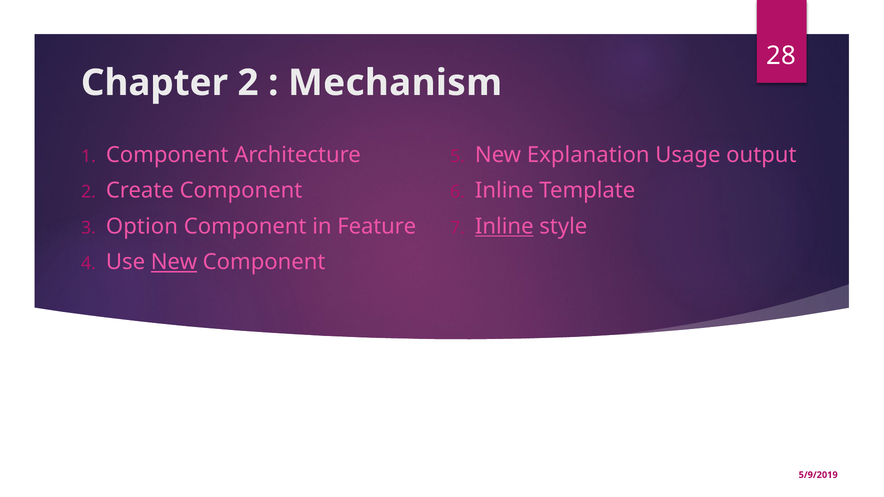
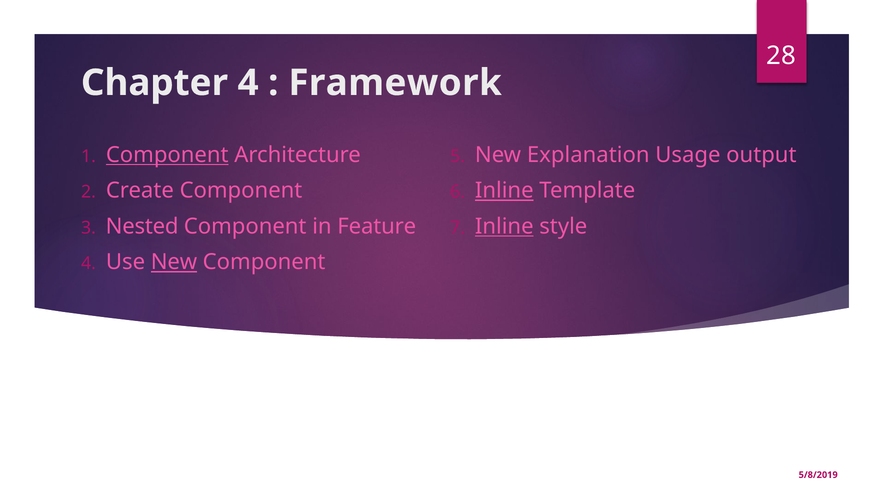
Chapter 2: 2 -> 4
Mechanism: Mechanism -> Framework
Component at (167, 155) underline: none -> present
Inline at (504, 191) underline: none -> present
Option: Option -> Nested
5/9/2019: 5/9/2019 -> 5/8/2019
